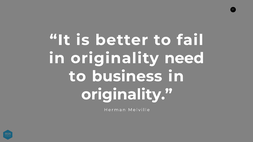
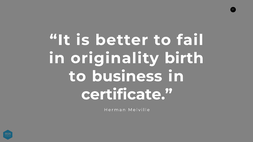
need: need -> birth
originality at (127, 95): originality -> certificate
